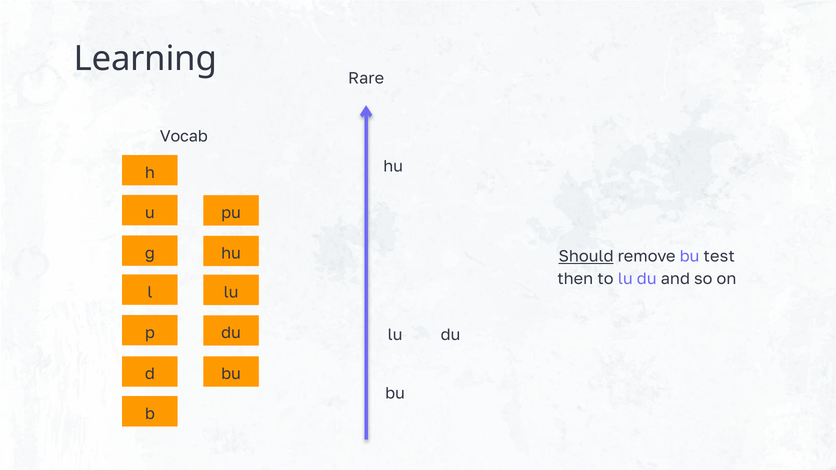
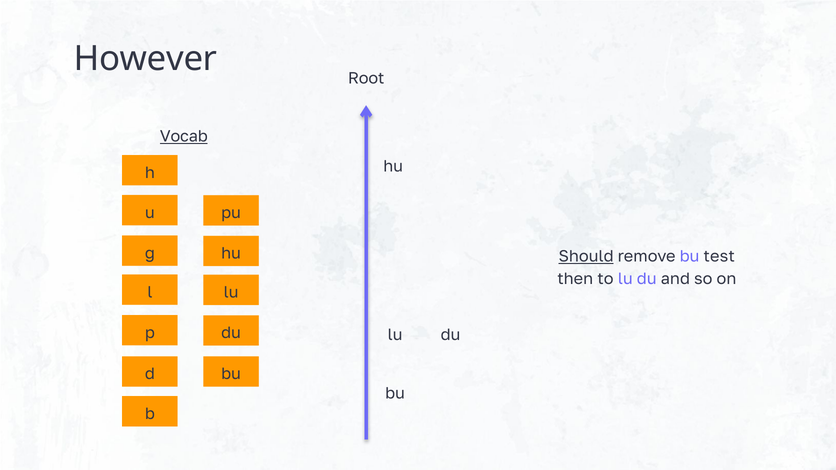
Learning: Learning -> However
Rare: Rare -> Root
Vocab underline: none -> present
